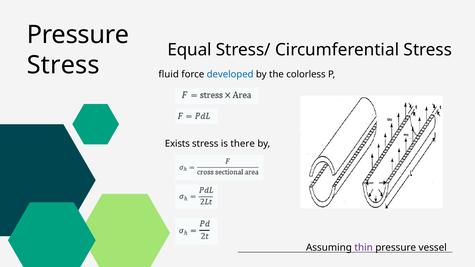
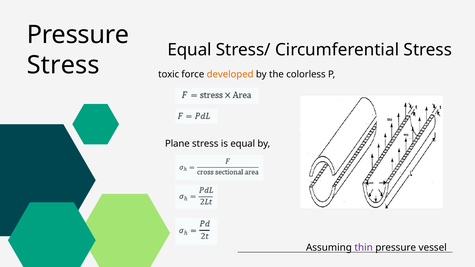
fluid: fluid -> toxic
developed colour: blue -> orange
Exists: Exists -> Plane
is there: there -> equal
